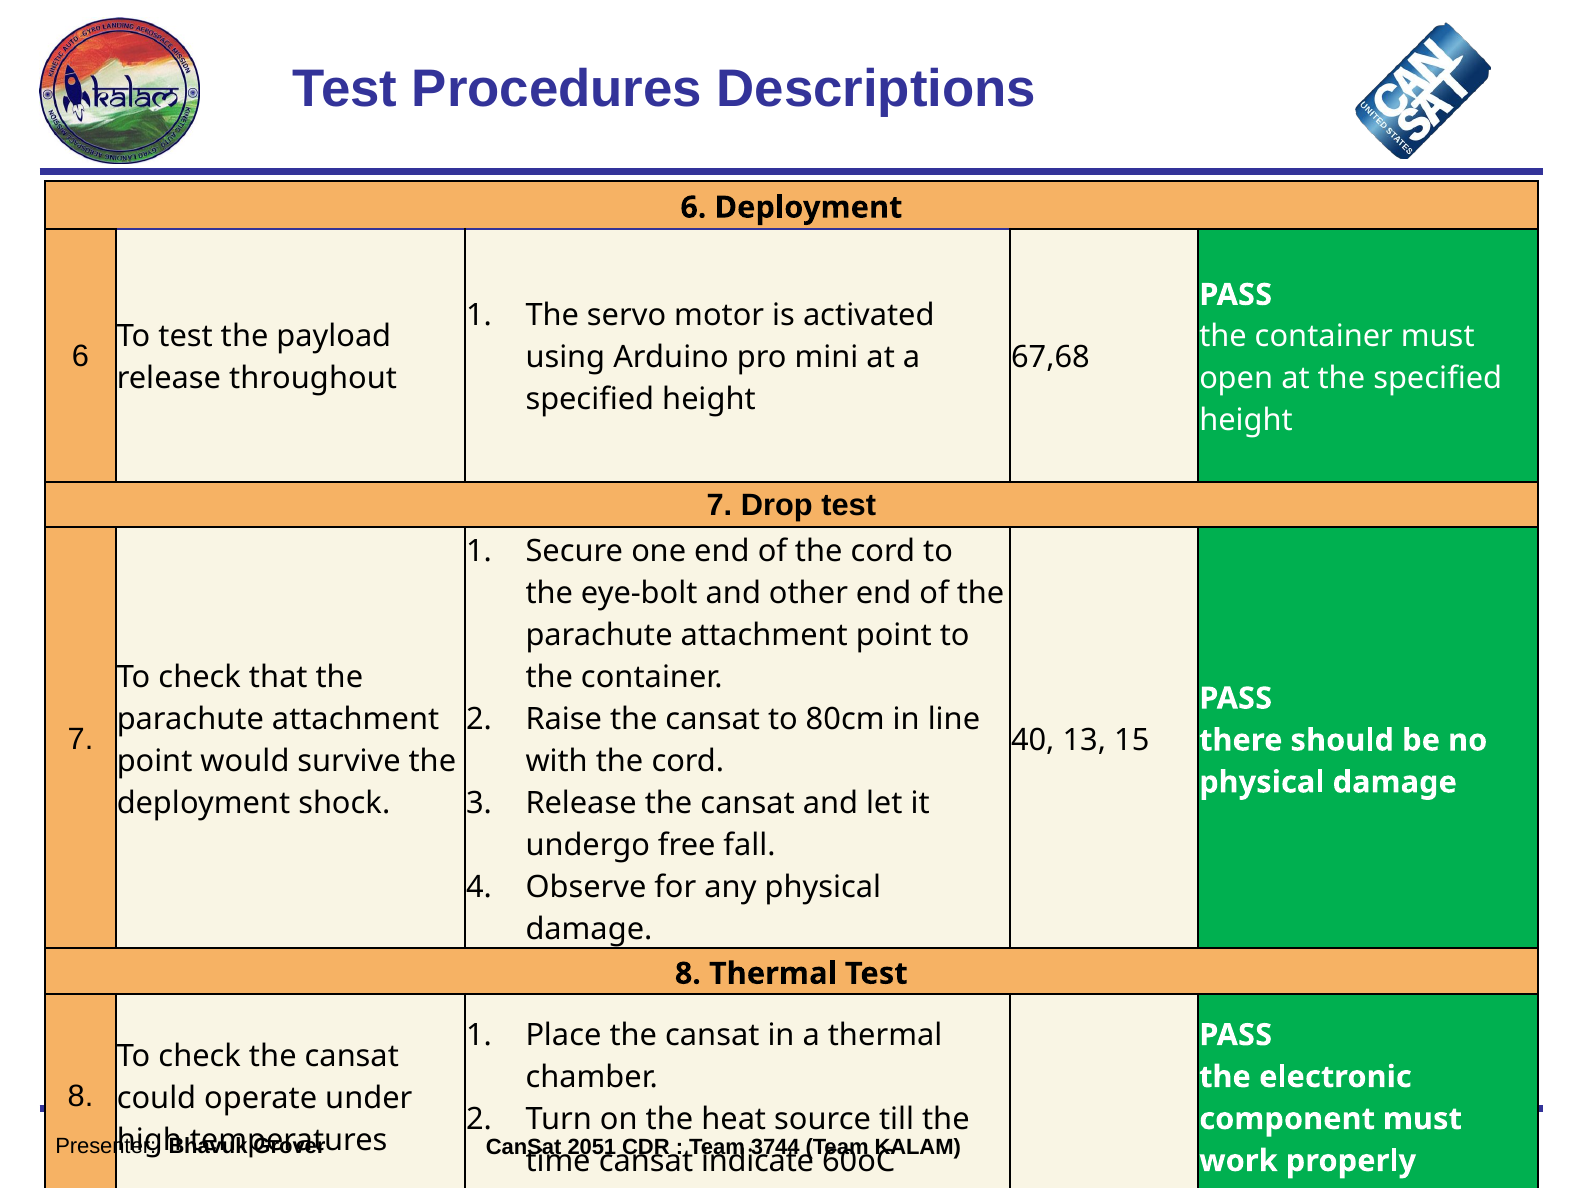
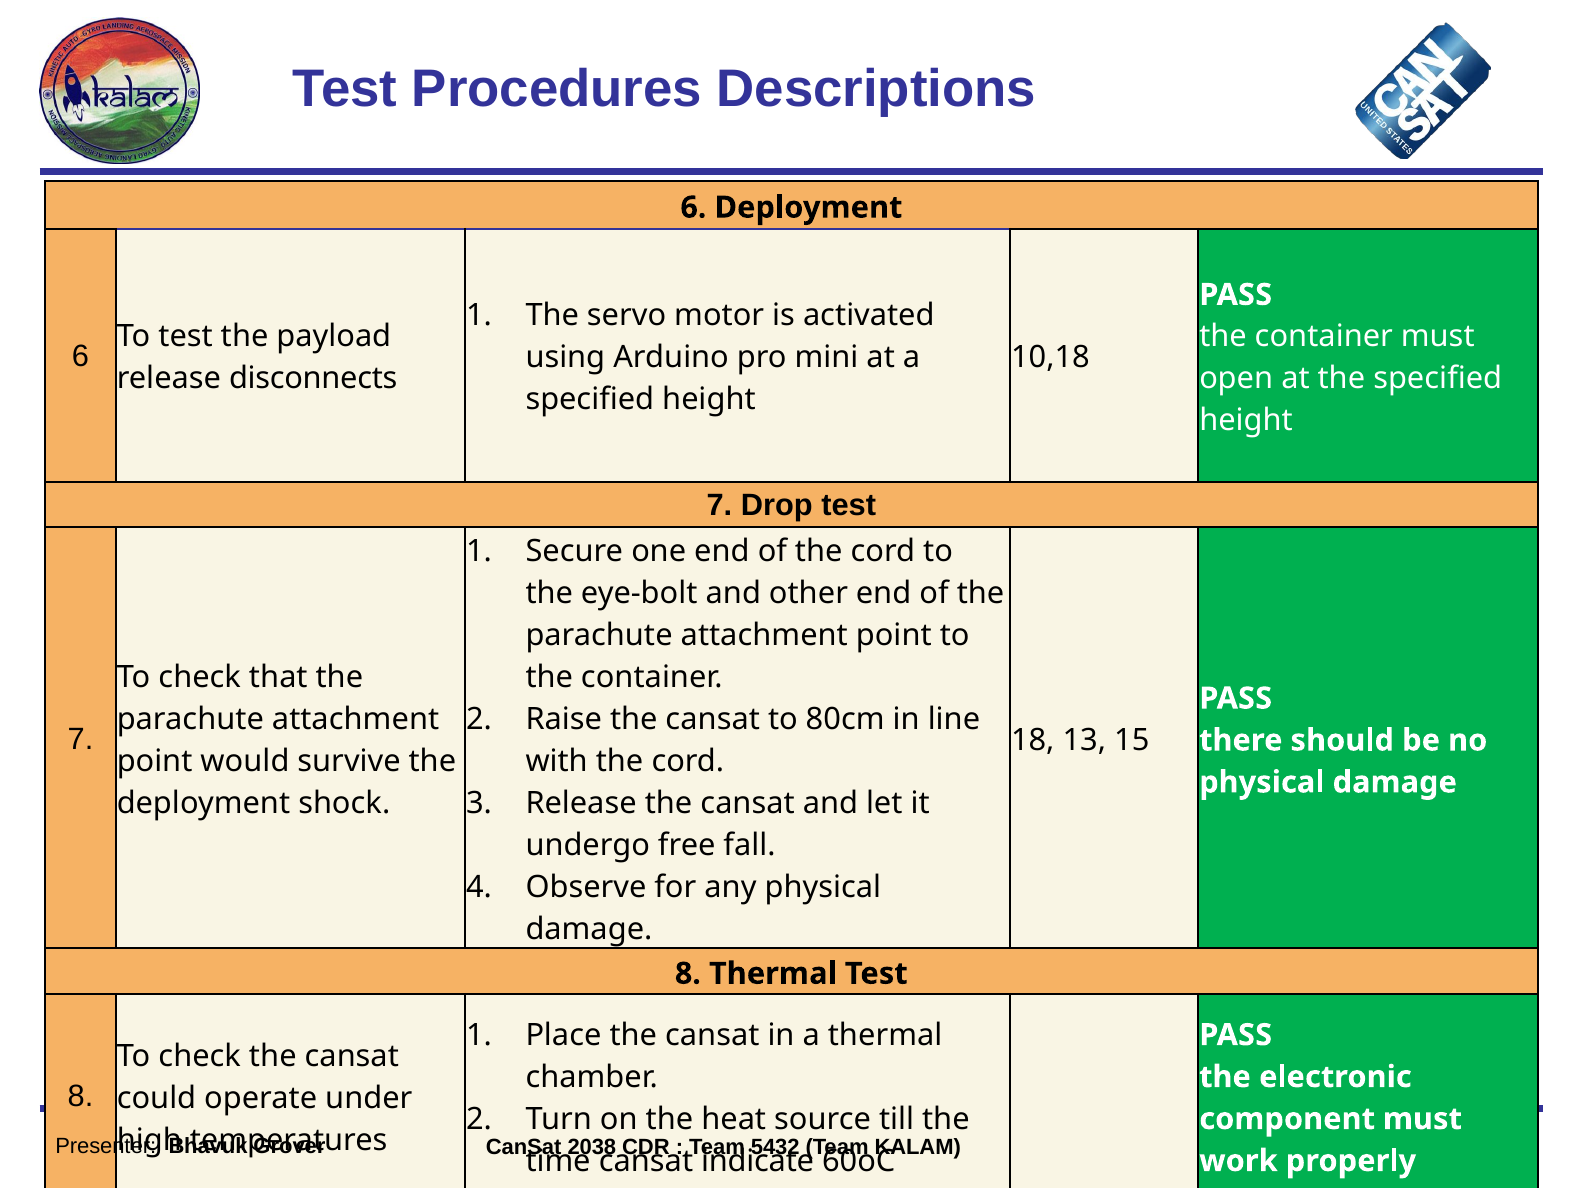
67,68: 67,68 -> 10,18
throughout: throughout -> disconnects
40: 40 -> 18
2051: 2051 -> 2038
3744: 3744 -> 5432
